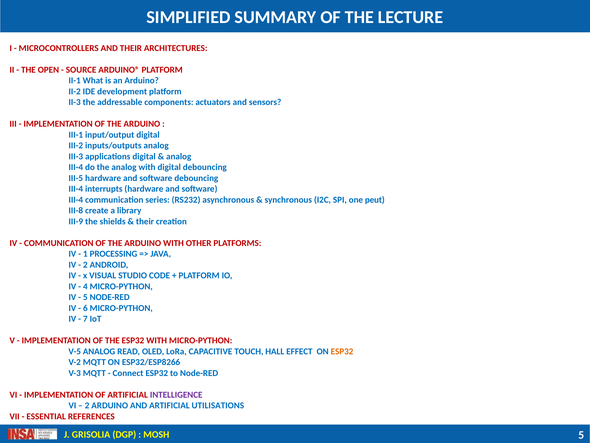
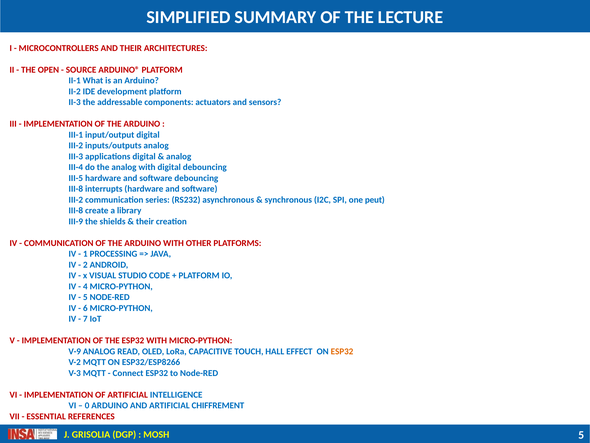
III-4 at (76, 189): III-4 -> III-8
III-4 at (76, 200): III-4 -> III-2
V-5: V-5 -> V-9
INTELLIGENCE colour: purple -> blue
2 at (87, 405): 2 -> 0
UTILISATIONS: UTILISATIONS -> CHIFFREMENT
